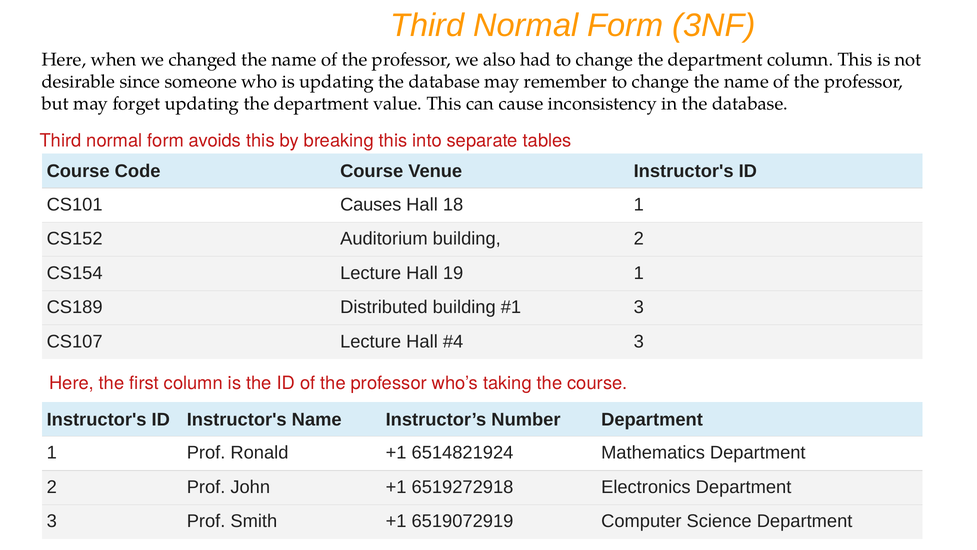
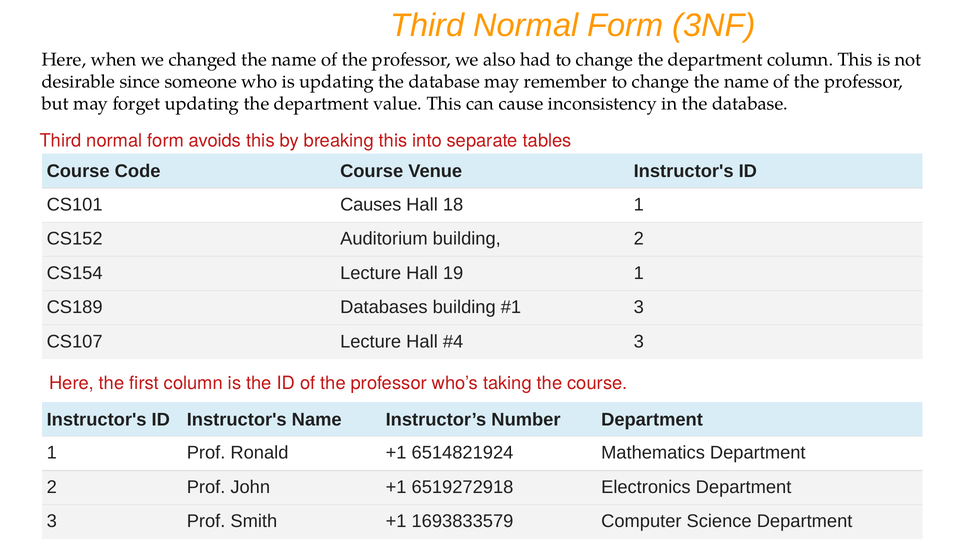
Distributed: Distributed -> Databases
6519072919: 6519072919 -> 1693833579
